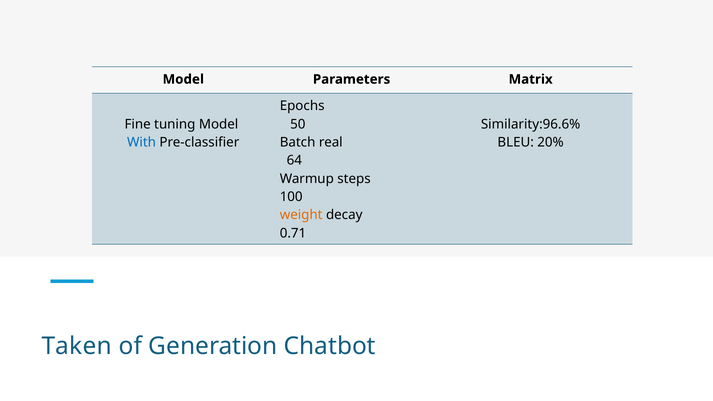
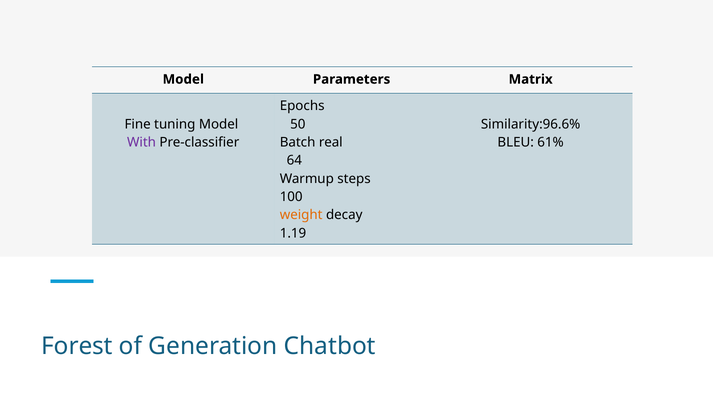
With colour: blue -> purple
20%: 20% -> 61%
0.71: 0.71 -> 1.19
Taken: Taken -> Forest
